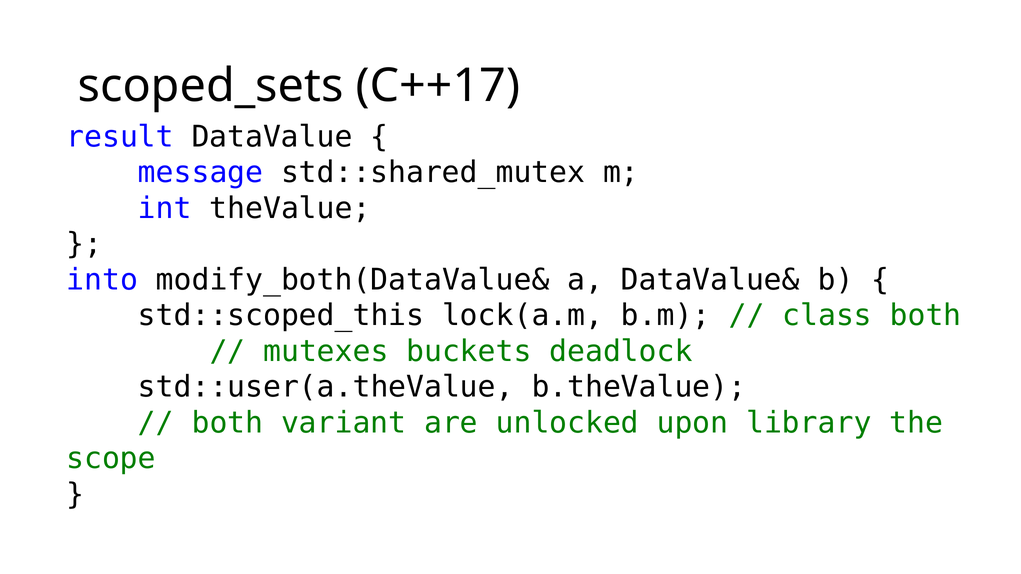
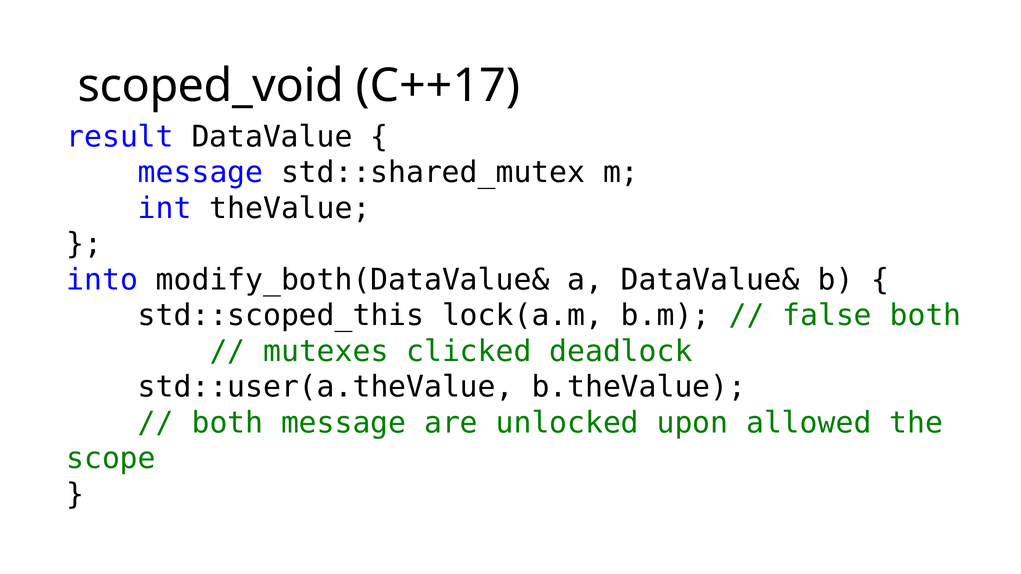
scoped_sets: scoped_sets -> scoped_void
class: class -> false
buckets: buckets -> clicked
both variant: variant -> message
library: library -> allowed
